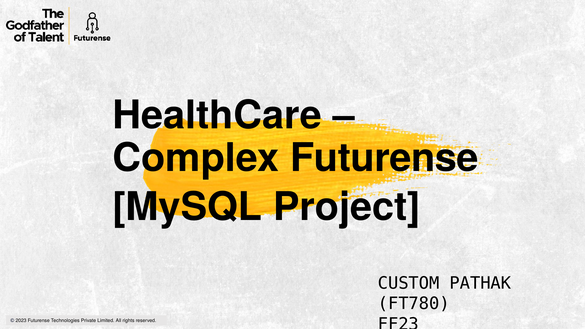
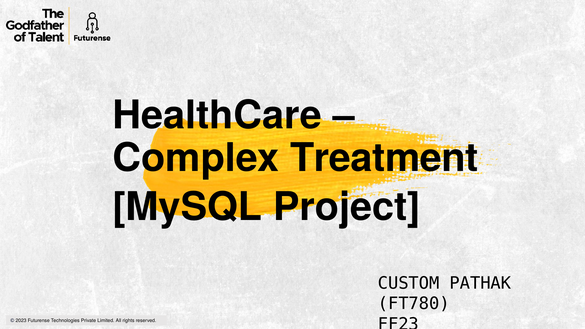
Complex Futurense: Futurense -> Treatment
